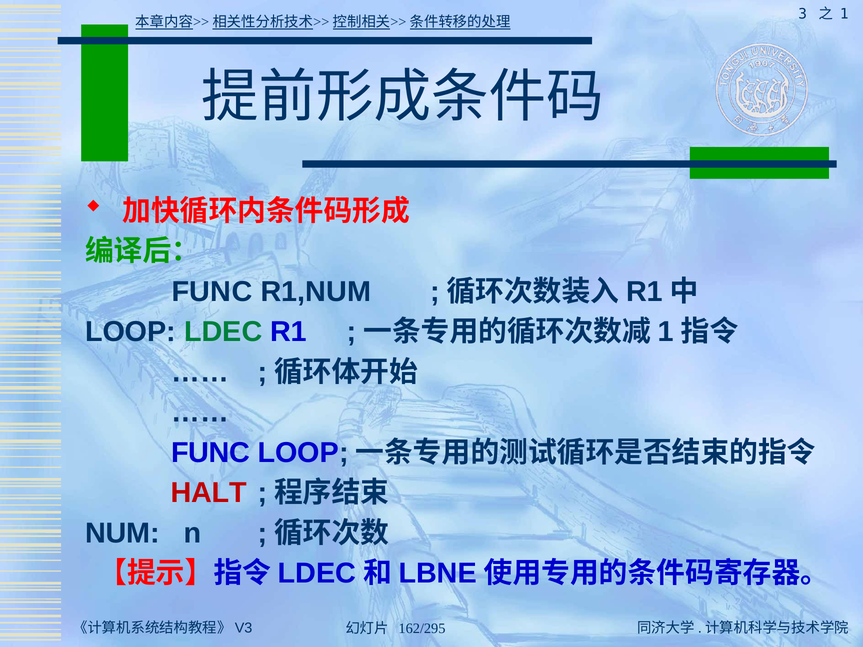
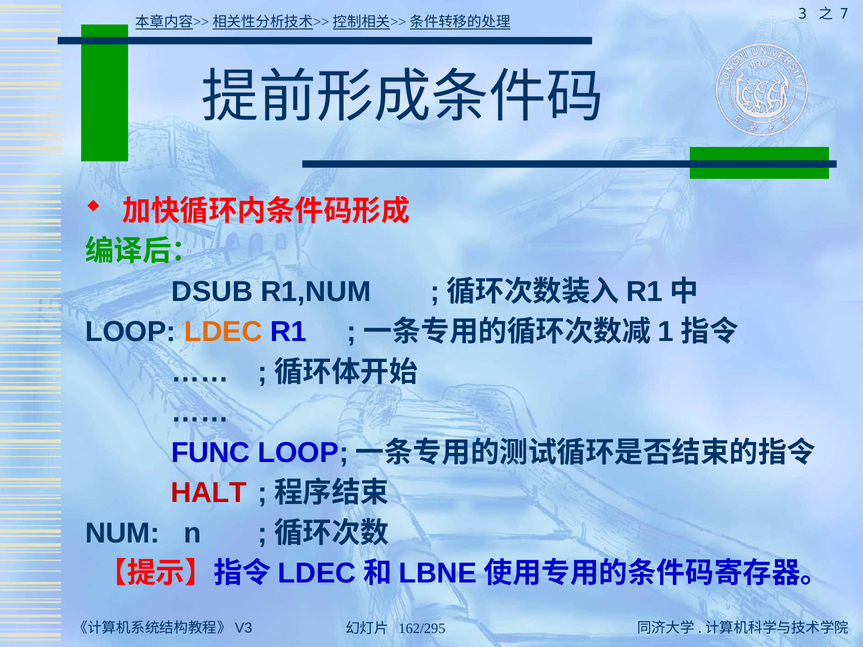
1: 1 -> 7
FUNC at (212, 292): FUNC -> DSUB
LDEC colour: green -> orange
